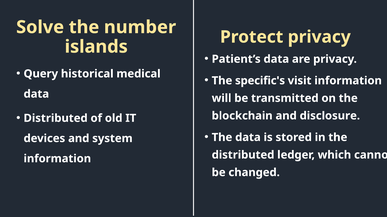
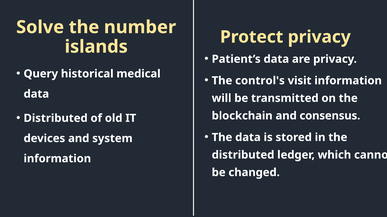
specific's: specific's -> control's
disclosure: disclosure -> consensus
